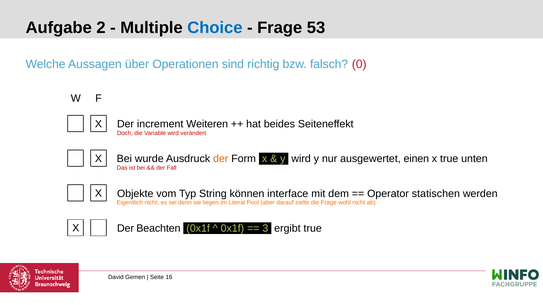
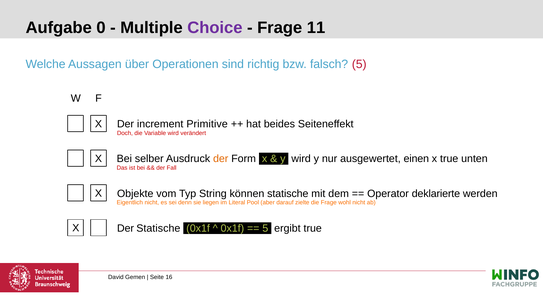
2: 2 -> 0
Choice colour: blue -> purple
53: 53 -> 11
falsch 0: 0 -> 5
Weiteren: Weiteren -> Primitive
wurde: wurde -> selber
können interface: interface -> statische
statischen: statischen -> deklarierte
Der Beachten: Beachten -> Statische
3 at (265, 229): 3 -> 5
